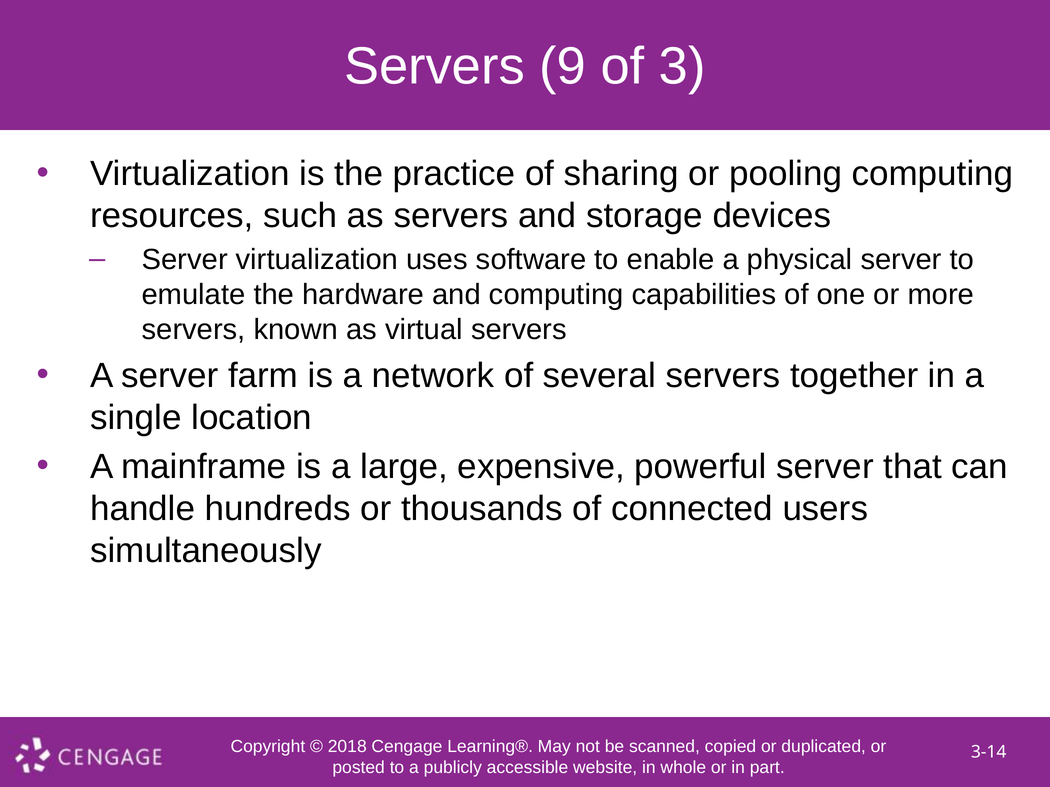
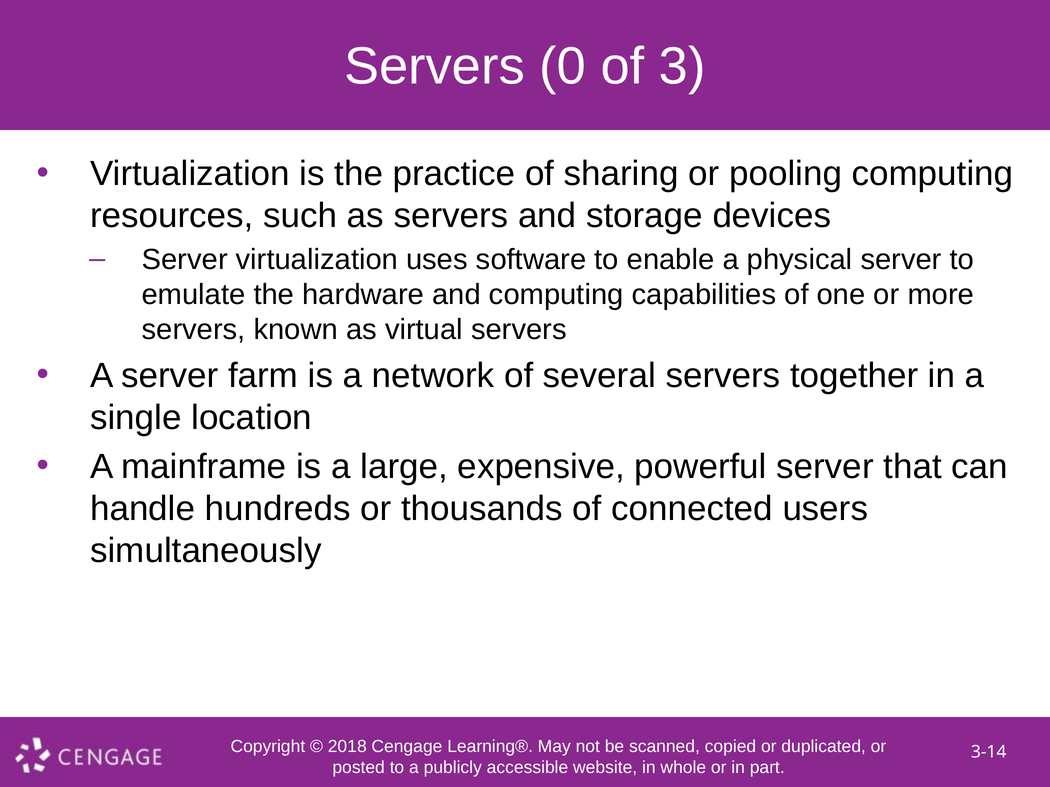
9: 9 -> 0
